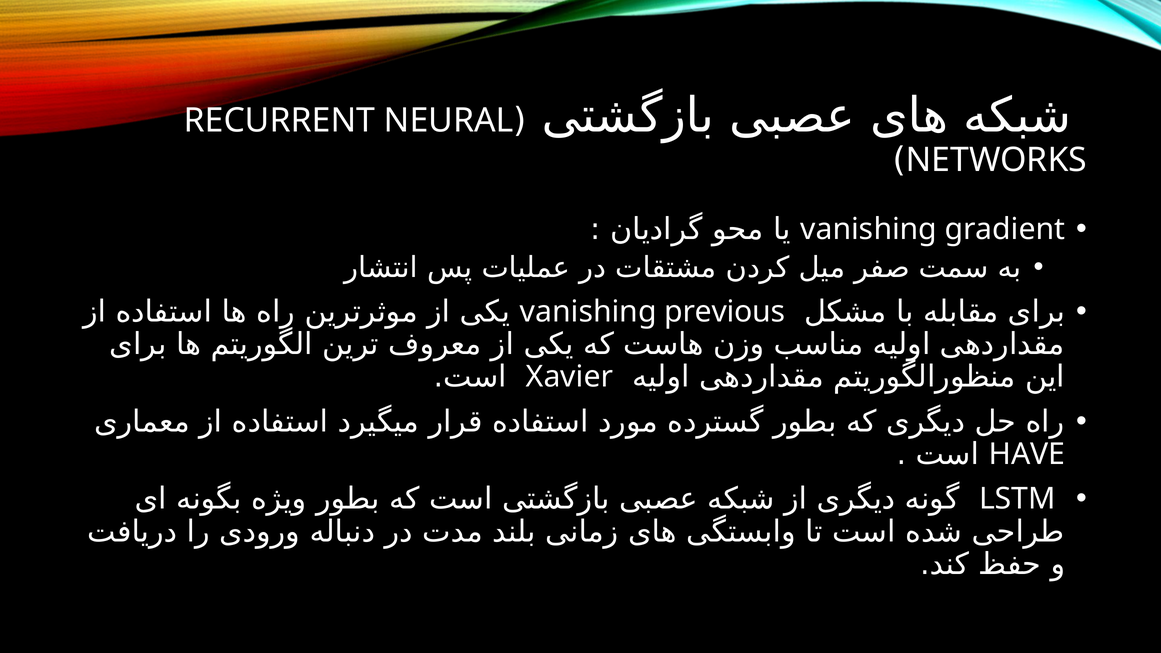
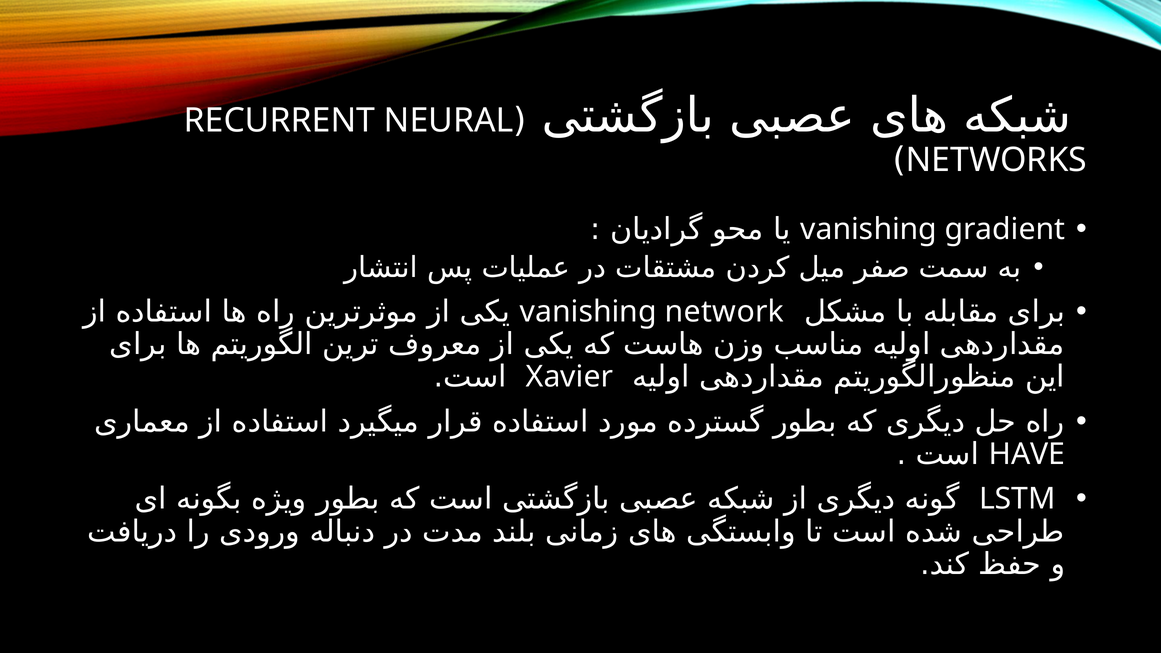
previous: previous -> network
